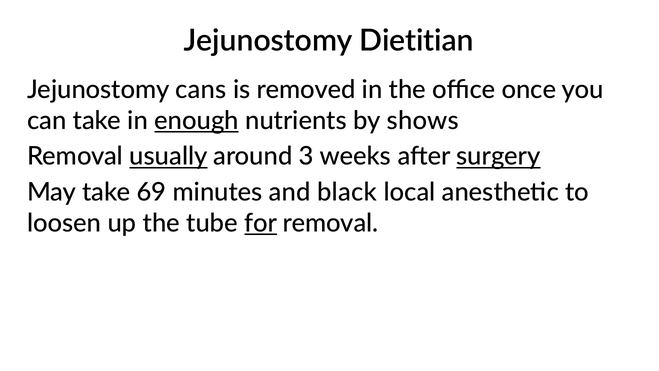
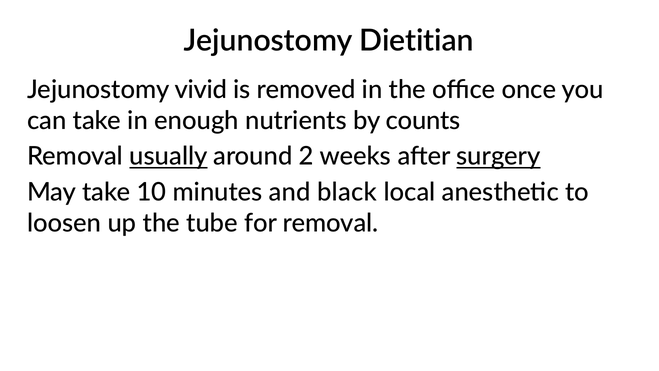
cans: cans -> vivid
enough underline: present -> none
shows: shows -> counts
3: 3 -> 2
69: 69 -> 10
for underline: present -> none
